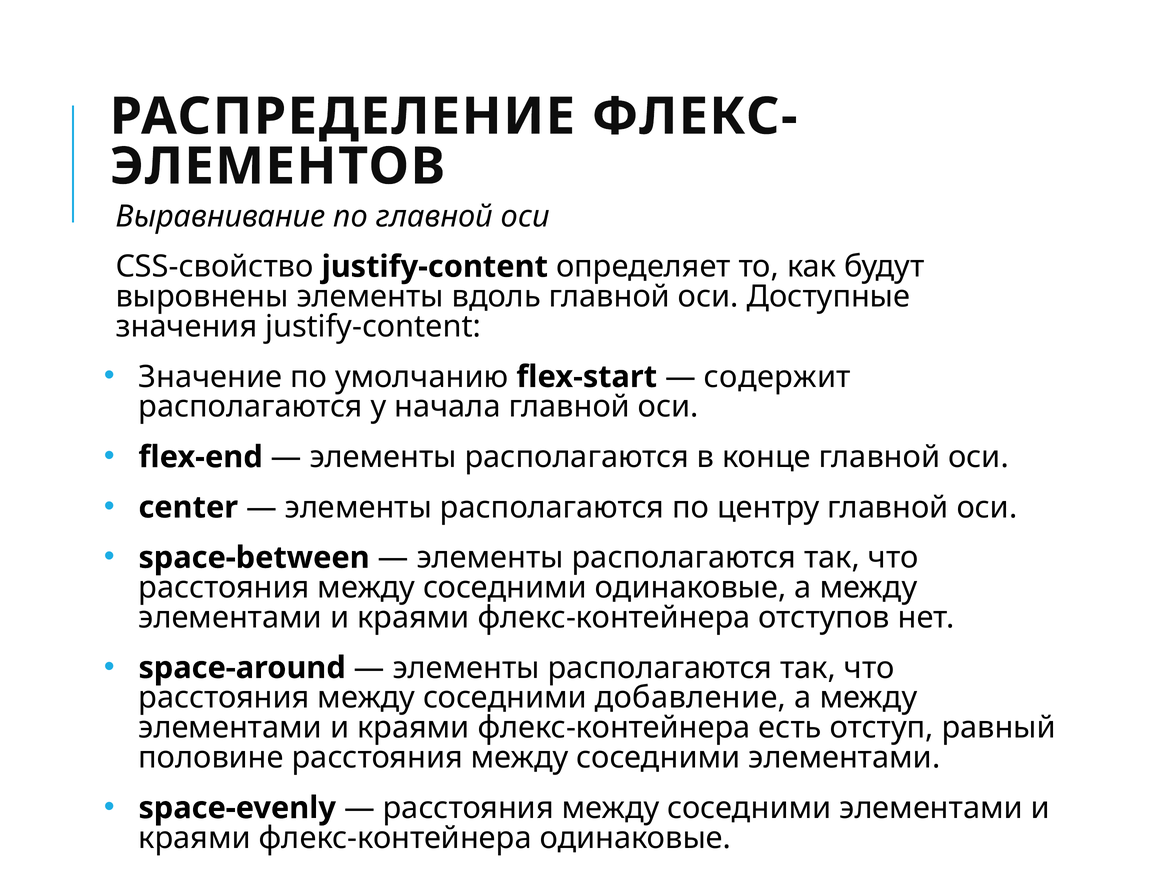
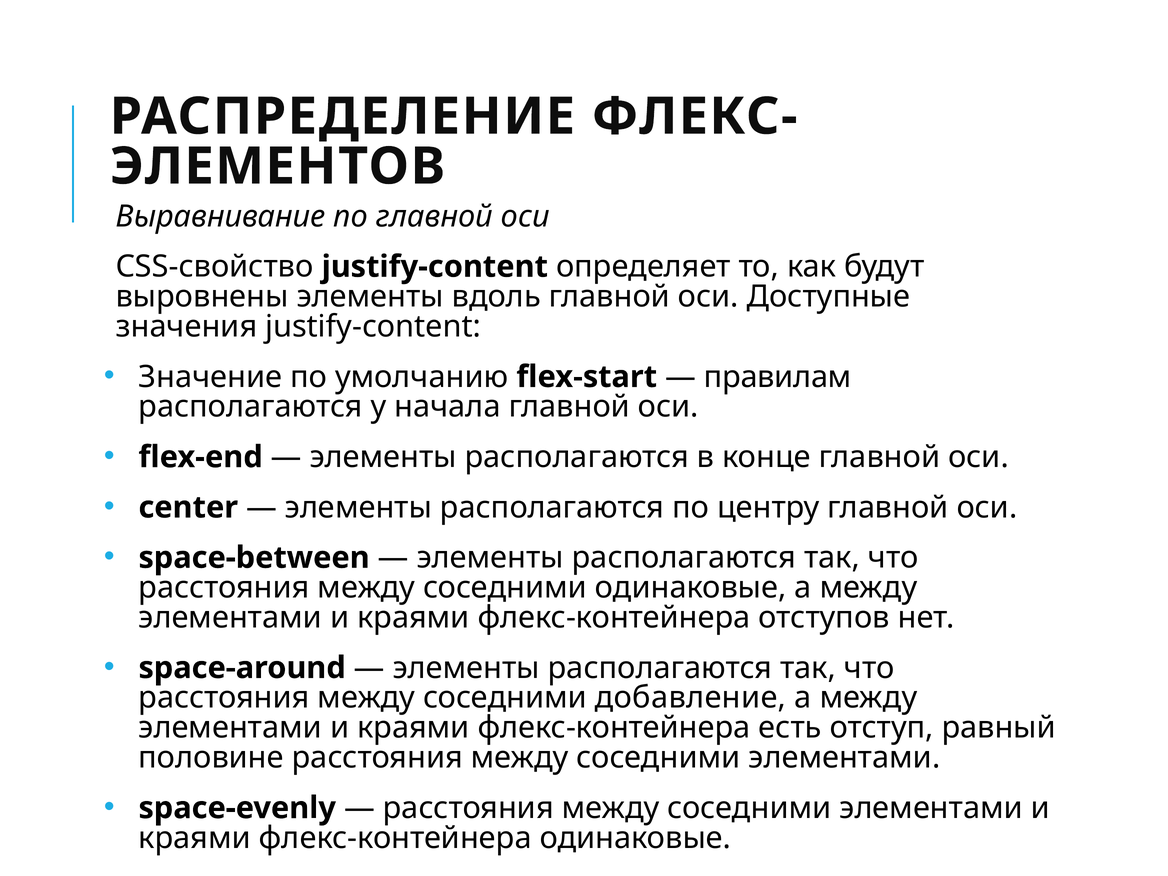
содержит: содержит -> правилам
